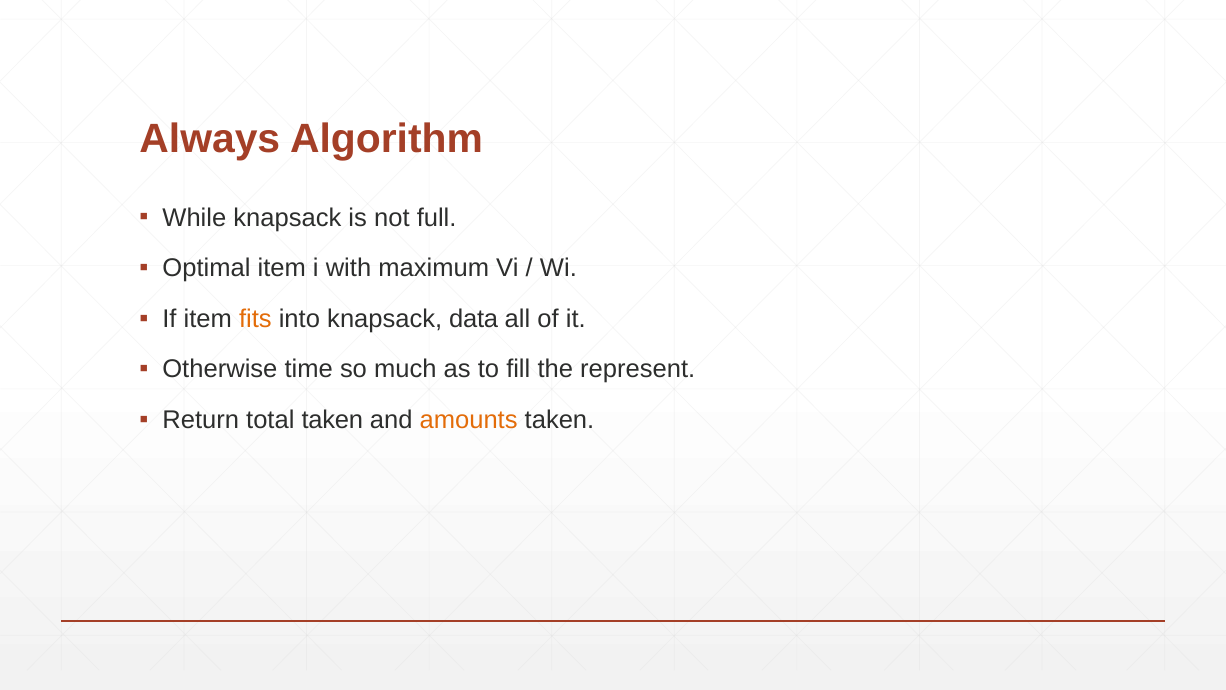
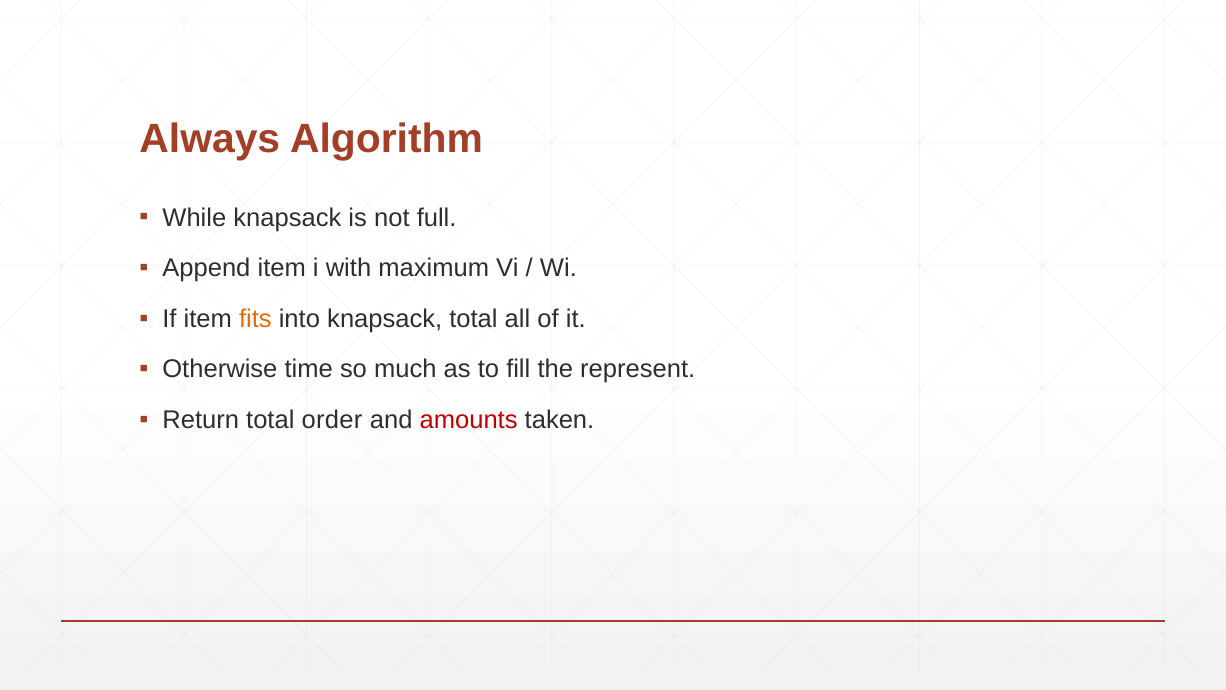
Optimal: Optimal -> Append
knapsack data: data -> total
total taken: taken -> order
amounts colour: orange -> red
